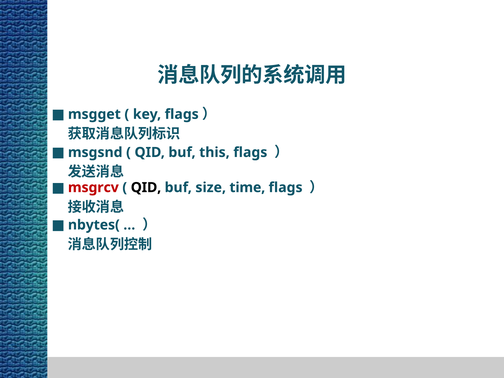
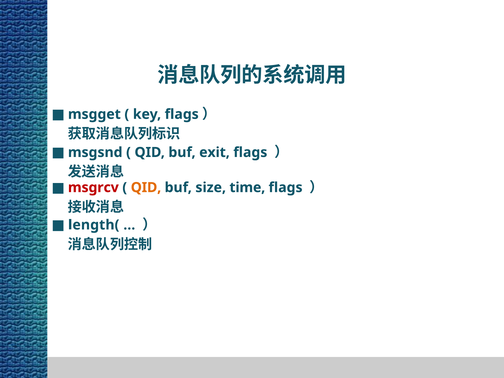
this: this -> exit
QID at (146, 187) colour: black -> orange
nbytes(: nbytes( -> length(
